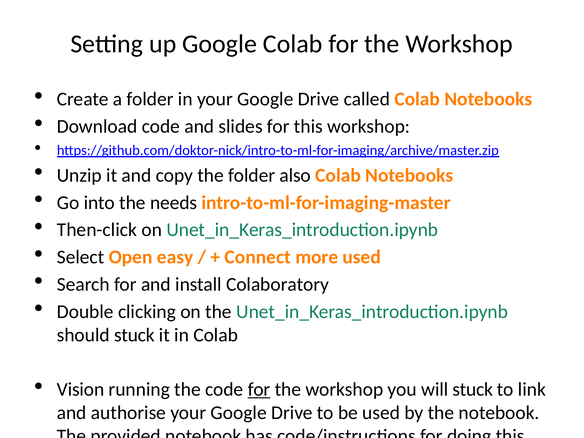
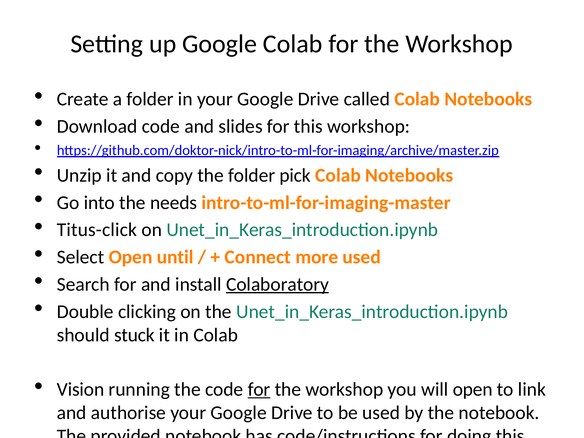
also: also -> pick
Then-click: Then-click -> Titus-click
easy: easy -> until
Colaboratory underline: none -> present
will stuck: stuck -> open
